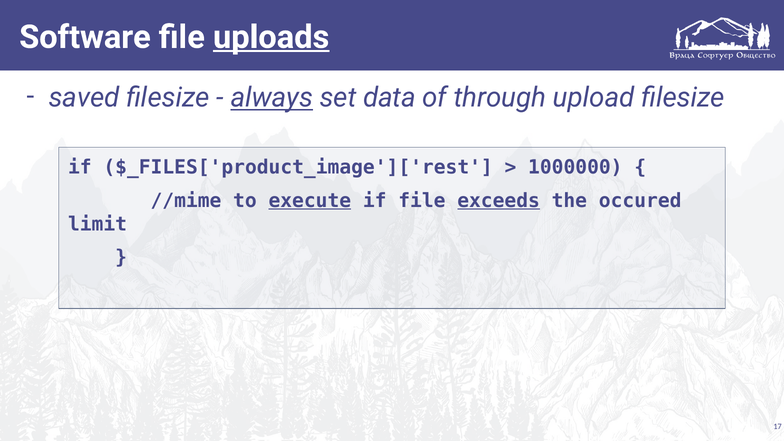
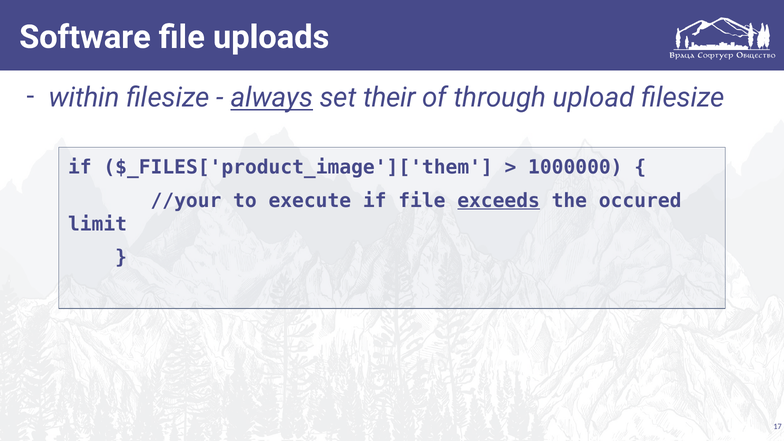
uploads underline: present -> none
saved: saved -> within
data: data -> their
$_FILES['product_image']['rest: $_FILES['product_image']['rest -> $_FILES['product_image']['them
//mime: //mime -> //your
execute underline: present -> none
